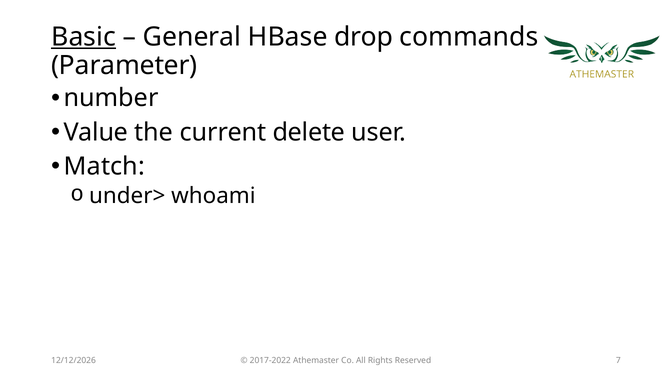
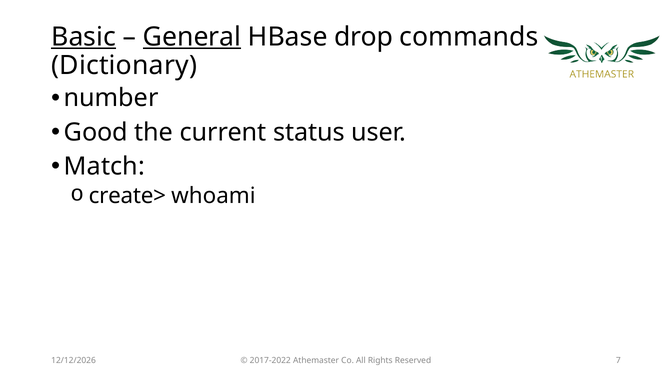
General underline: none -> present
Parameter: Parameter -> Dictionary
Value: Value -> Good
delete: delete -> status
under>: under> -> create>
